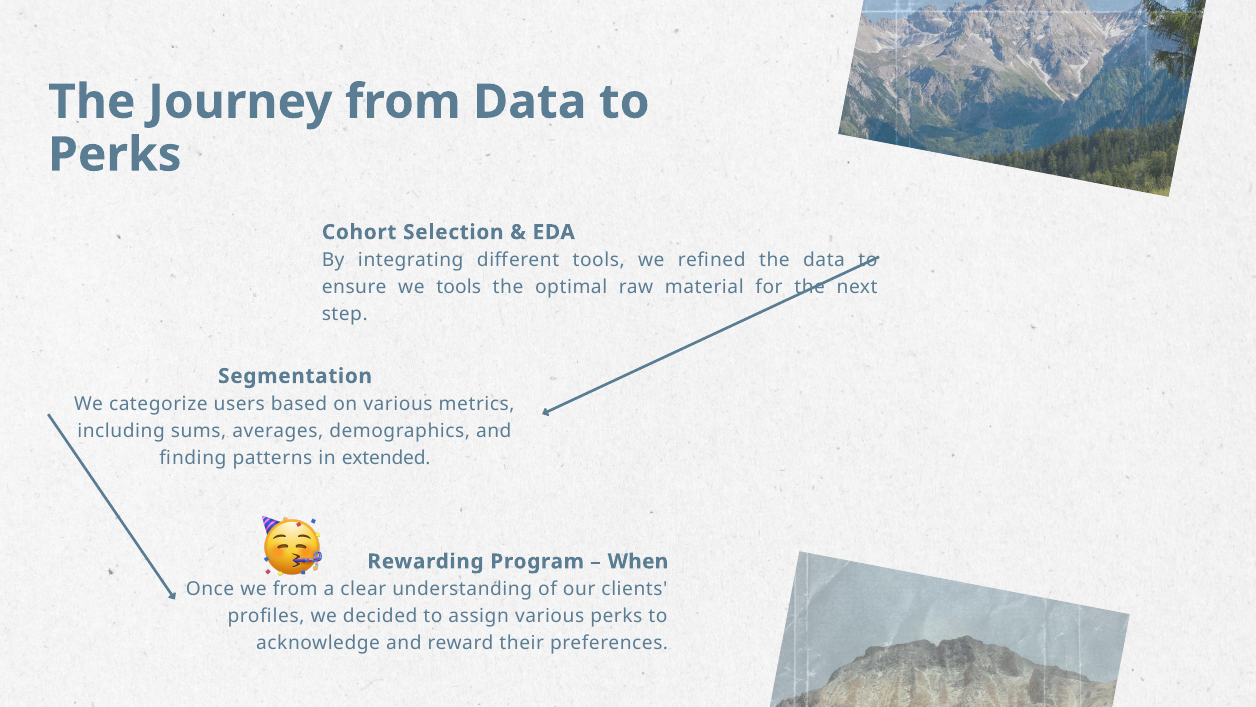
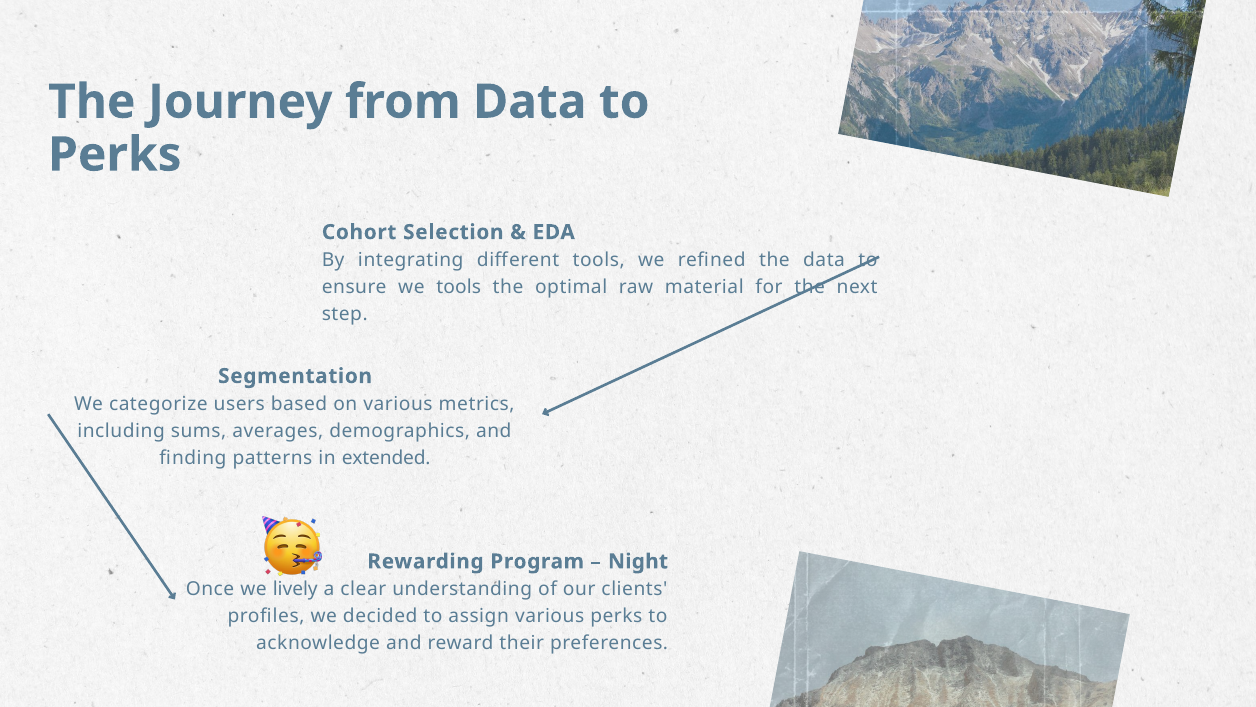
When: When -> Night
we from: from -> lively
